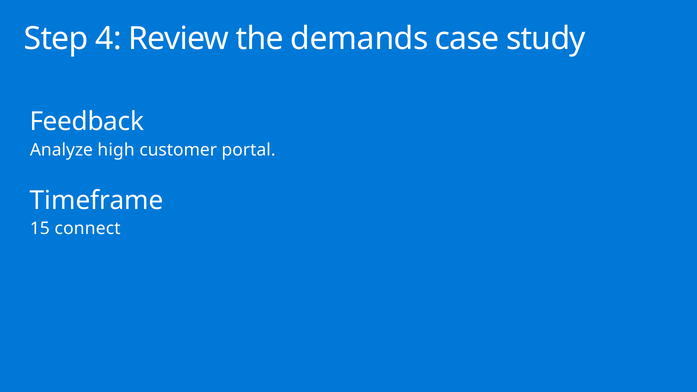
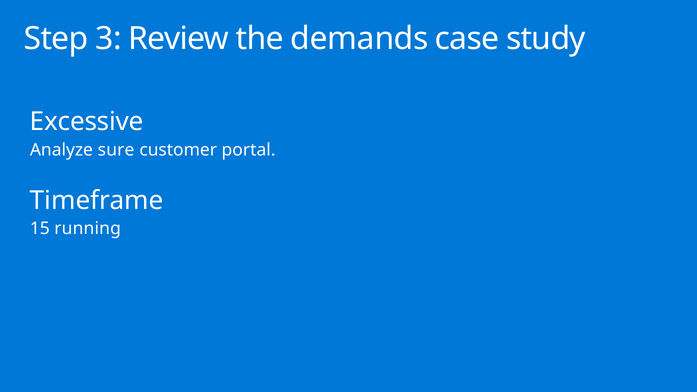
4: 4 -> 3
Feedback: Feedback -> Excessive
high: high -> sure
connect: connect -> running
